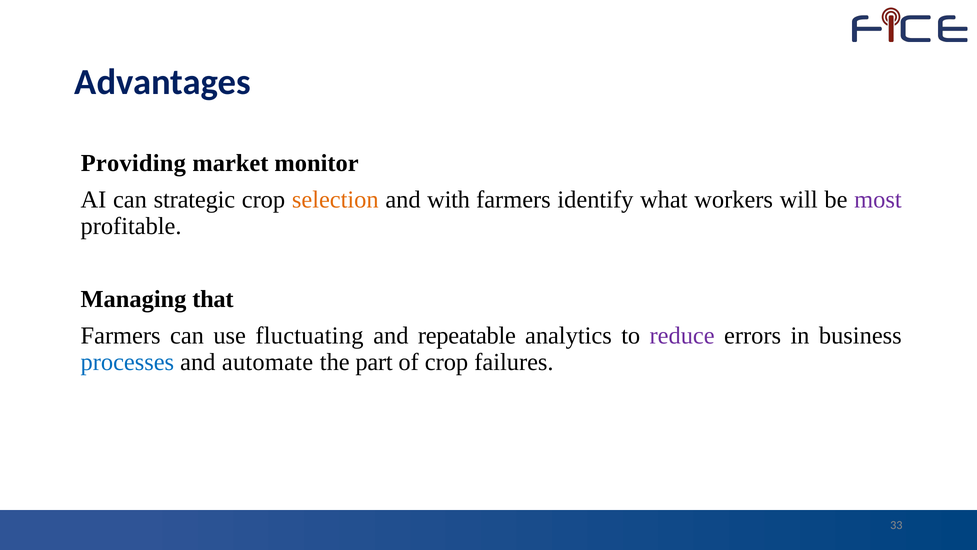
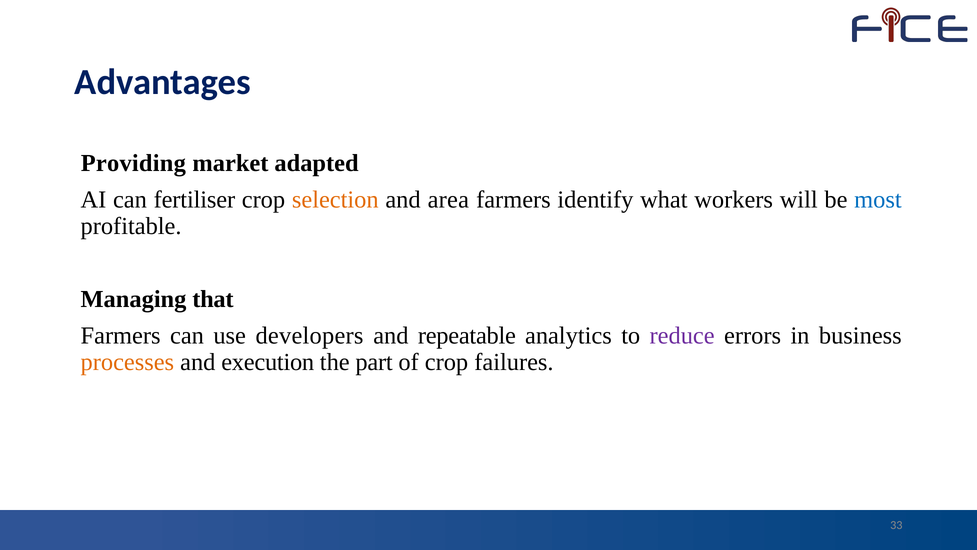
monitor: monitor -> adapted
strategic: strategic -> fertiliser
with: with -> area
most colour: purple -> blue
fluctuating: fluctuating -> developers
processes colour: blue -> orange
automate: automate -> execution
